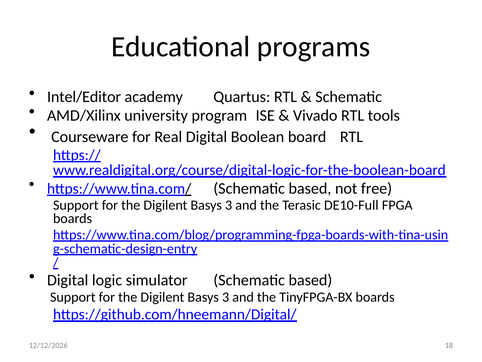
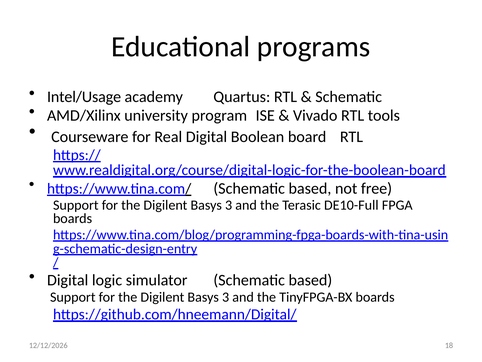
Intel/Editor: Intel/Editor -> Intel/Usage
